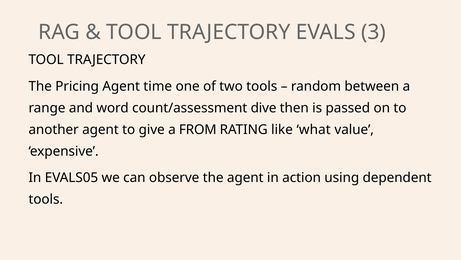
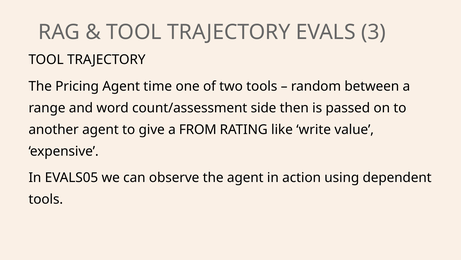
dive: dive -> side
what: what -> write
